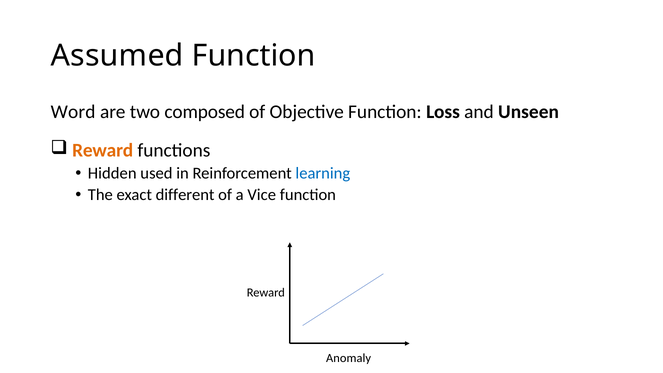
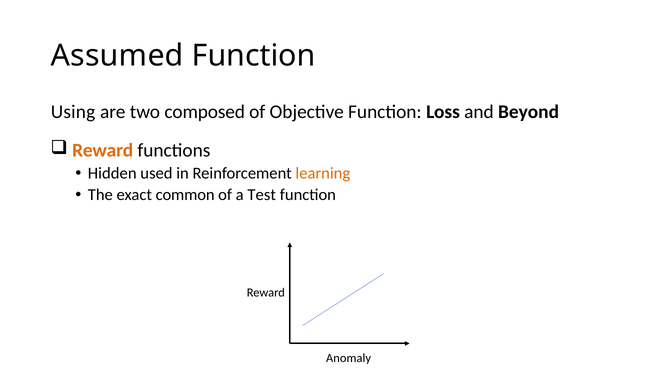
Word: Word -> Using
Unseen: Unseen -> Beyond
learning colour: blue -> orange
different: different -> common
Vice: Vice -> Test
